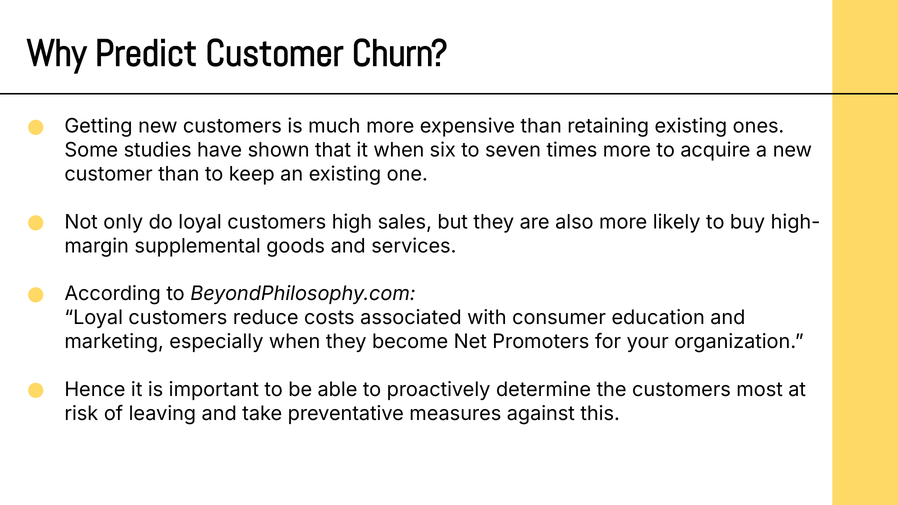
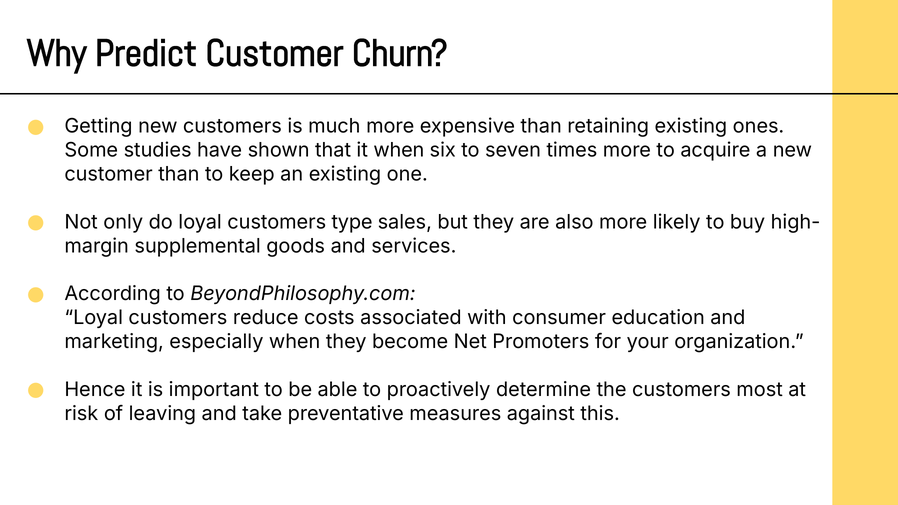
high: high -> type
